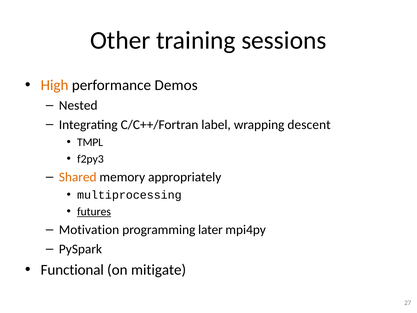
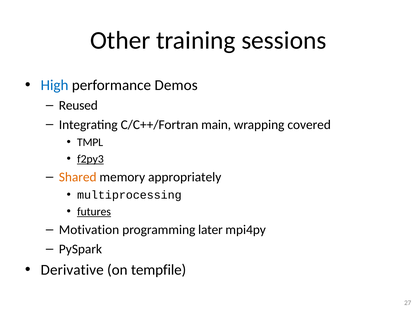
High colour: orange -> blue
Nested: Nested -> Reused
label: label -> main
descent: descent -> covered
f2py3 underline: none -> present
Functional: Functional -> Derivative
mitigate: mitigate -> tempfile
